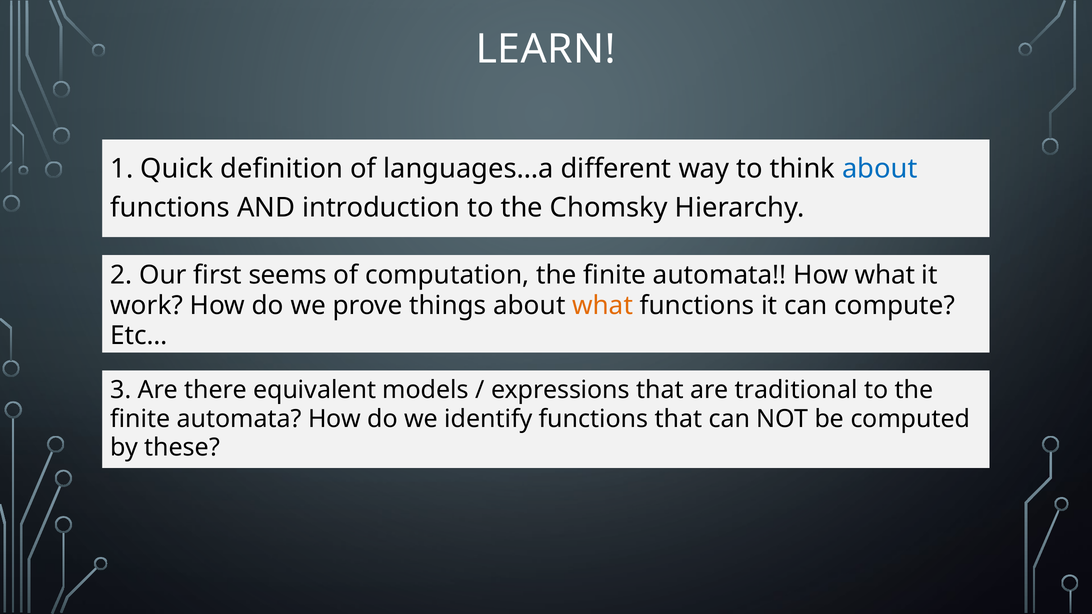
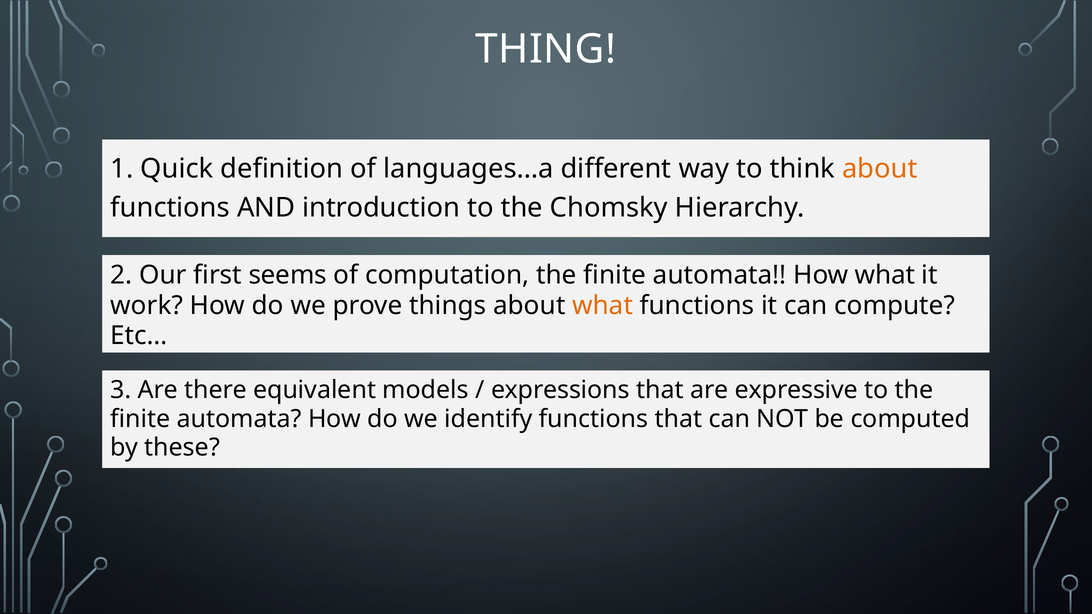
LEARN: LEARN -> THING
about at (880, 169) colour: blue -> orange
traditional: traditional -> expressive
